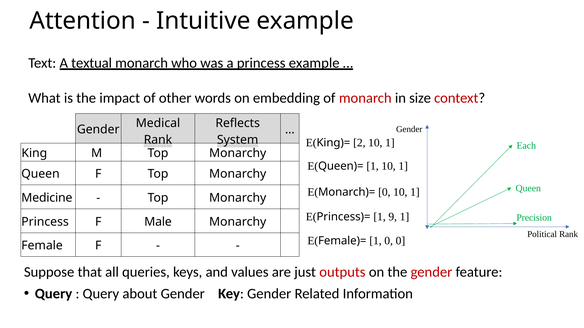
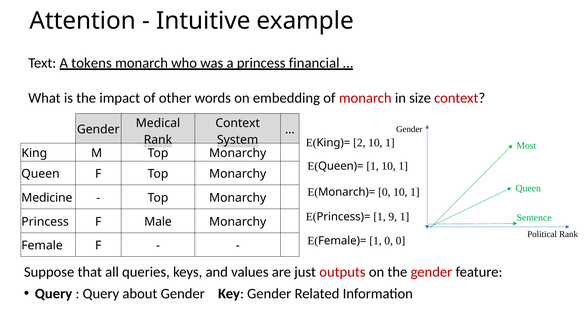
textual: textual -> tokens
princess example: example -> financial
Reflects at (238, 123): Reflects -> Context
Each: Each -> Most
Precision: Precision -> Sentence
